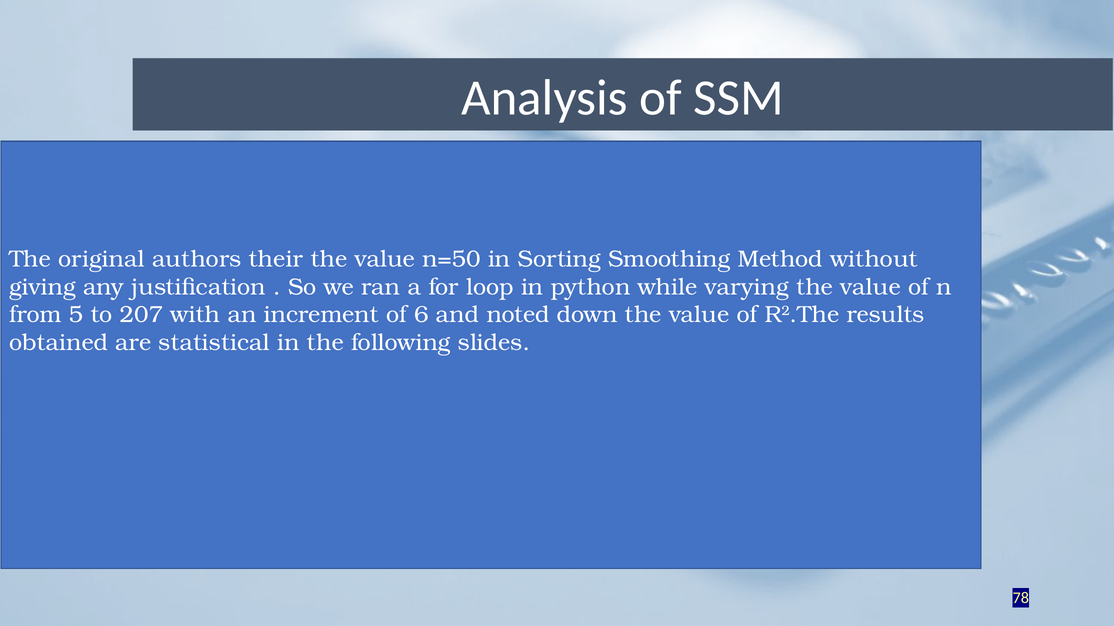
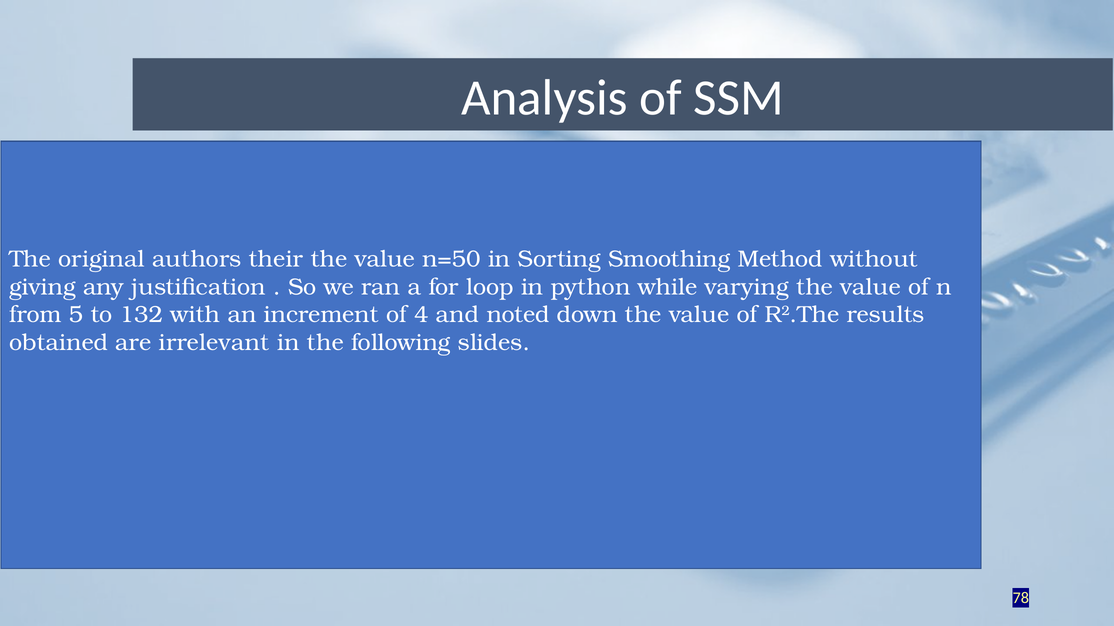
207: 207 -> 132
6: 6 -> 4
statistical: statistical -> irrelevant
